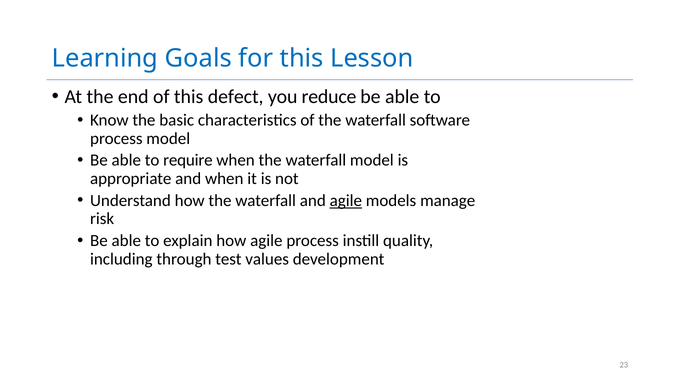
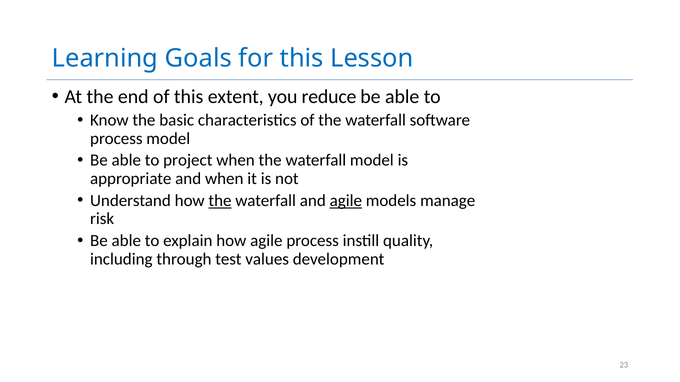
defect: defect -> extent
require: require -> project
the at (220, 201) underline: none -> present
